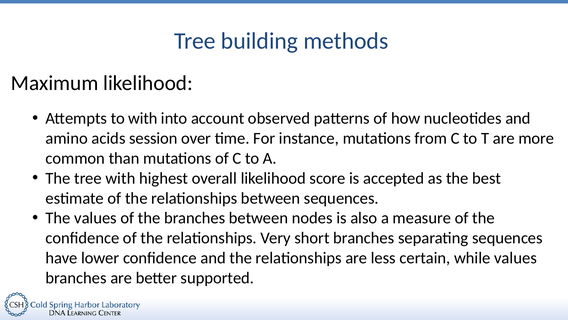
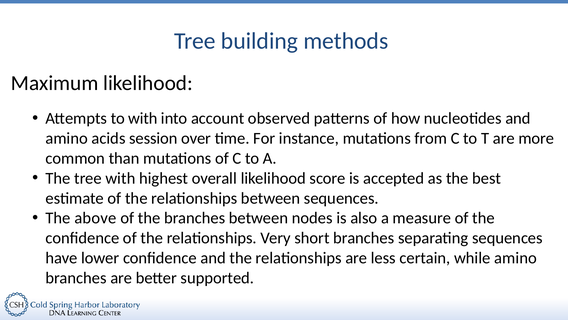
The values: values -> above
while values: values -> amino
